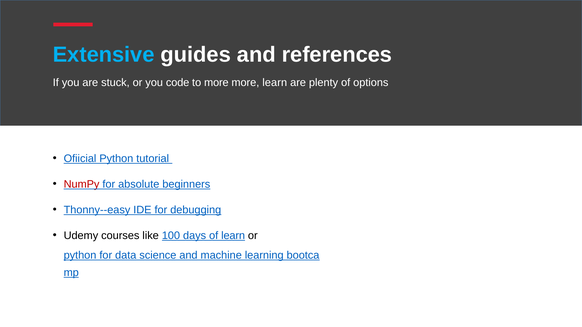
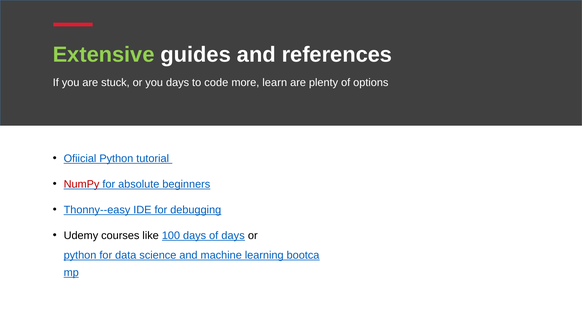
Extensive colour: light blue -> light green
you code: code -> days
to more: more -> code
of learn: learn -> days
